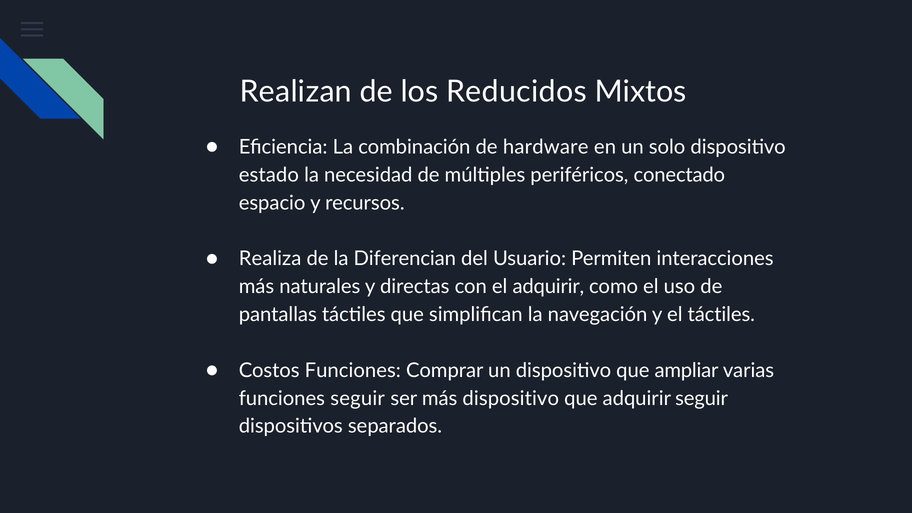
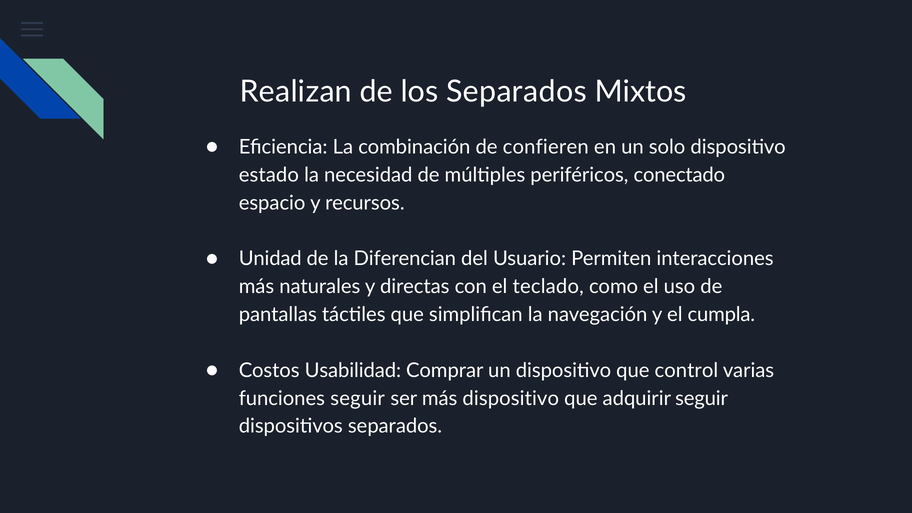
los Reducidos: Reducidos -> Separados
hardware: hardware -> confieren
Realiza: Realiza -> Unidad
el adquirir: adquirir -> teclado
el táctiles: táctiles -> cumpla
Costos Funciones: Funciones -> Usabilidad
ampliar: ampliar -> control
